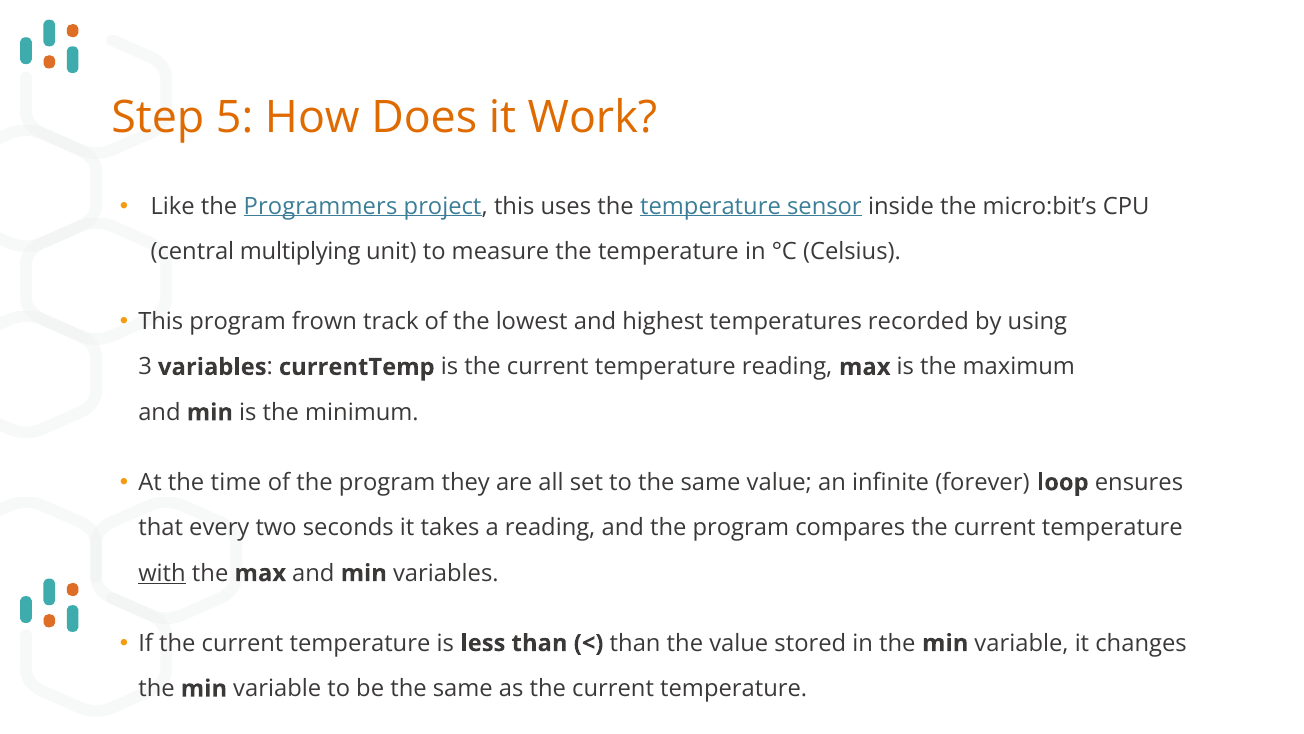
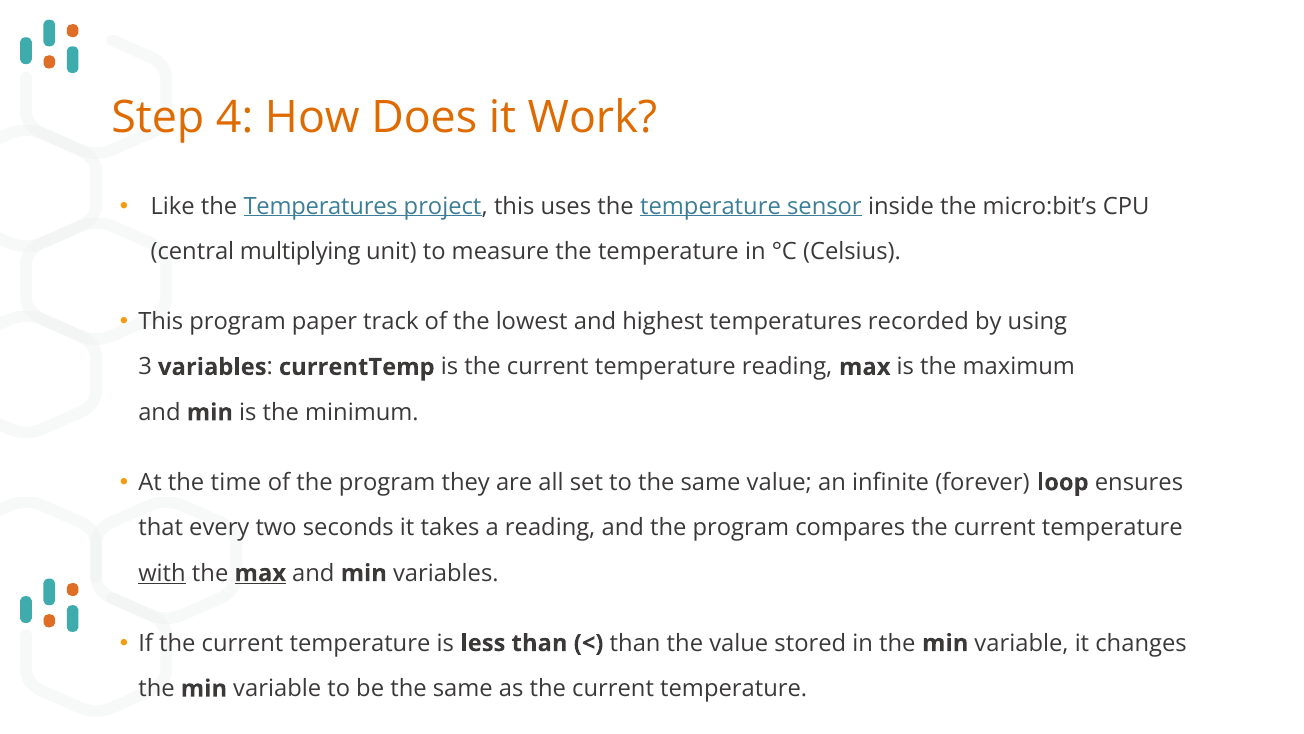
5: 5 -> 4
the Programmers: Programmers -> Temperatures
frown: frown -> paper
max at (260, 573) underline: none -> present
